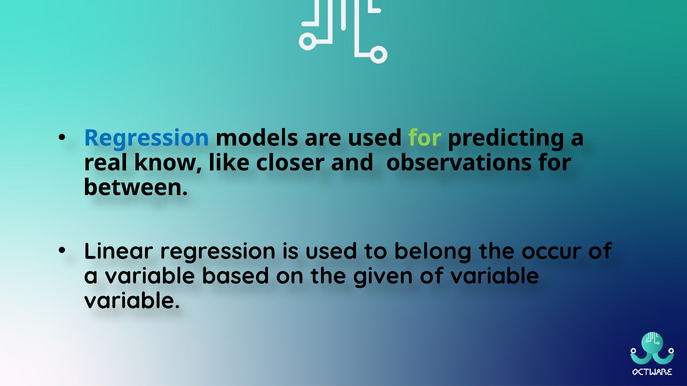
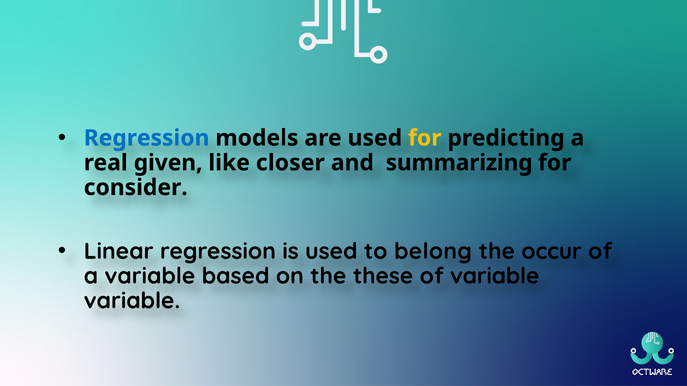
for at (425, 138) colour: light green -> yellow
know: know -> given
observations: observations -> summarizing
between: between -> consider
given: given -> these
